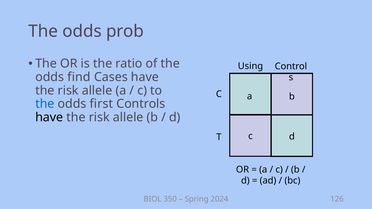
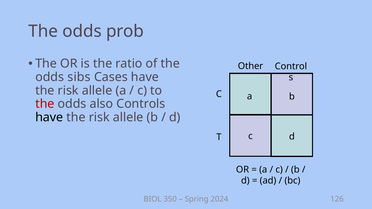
Using: Using -> Other
find: find -> sibs
the at (45, 104) colour: blue -> red
first: first -> also
